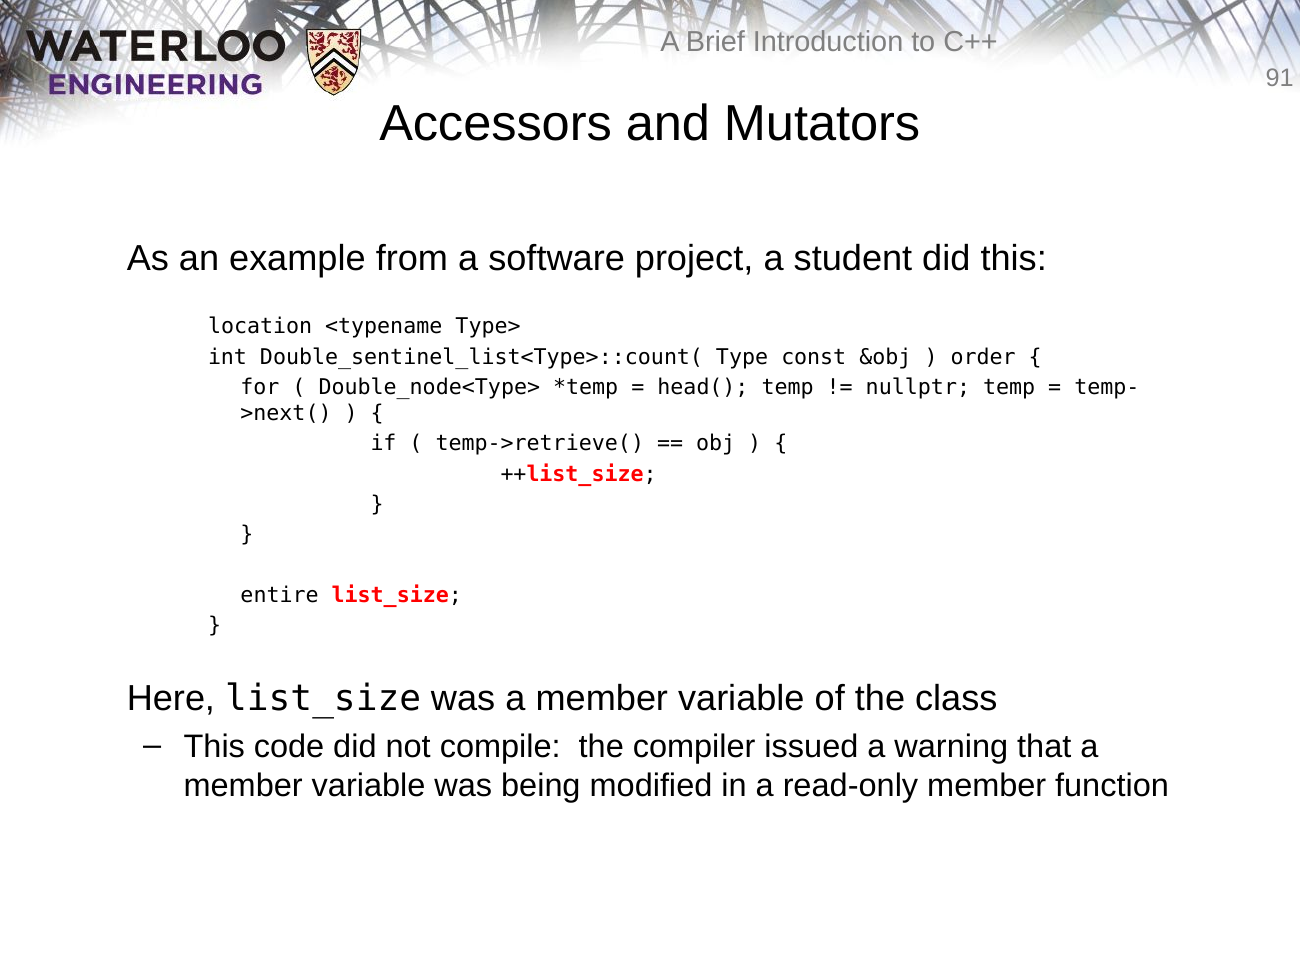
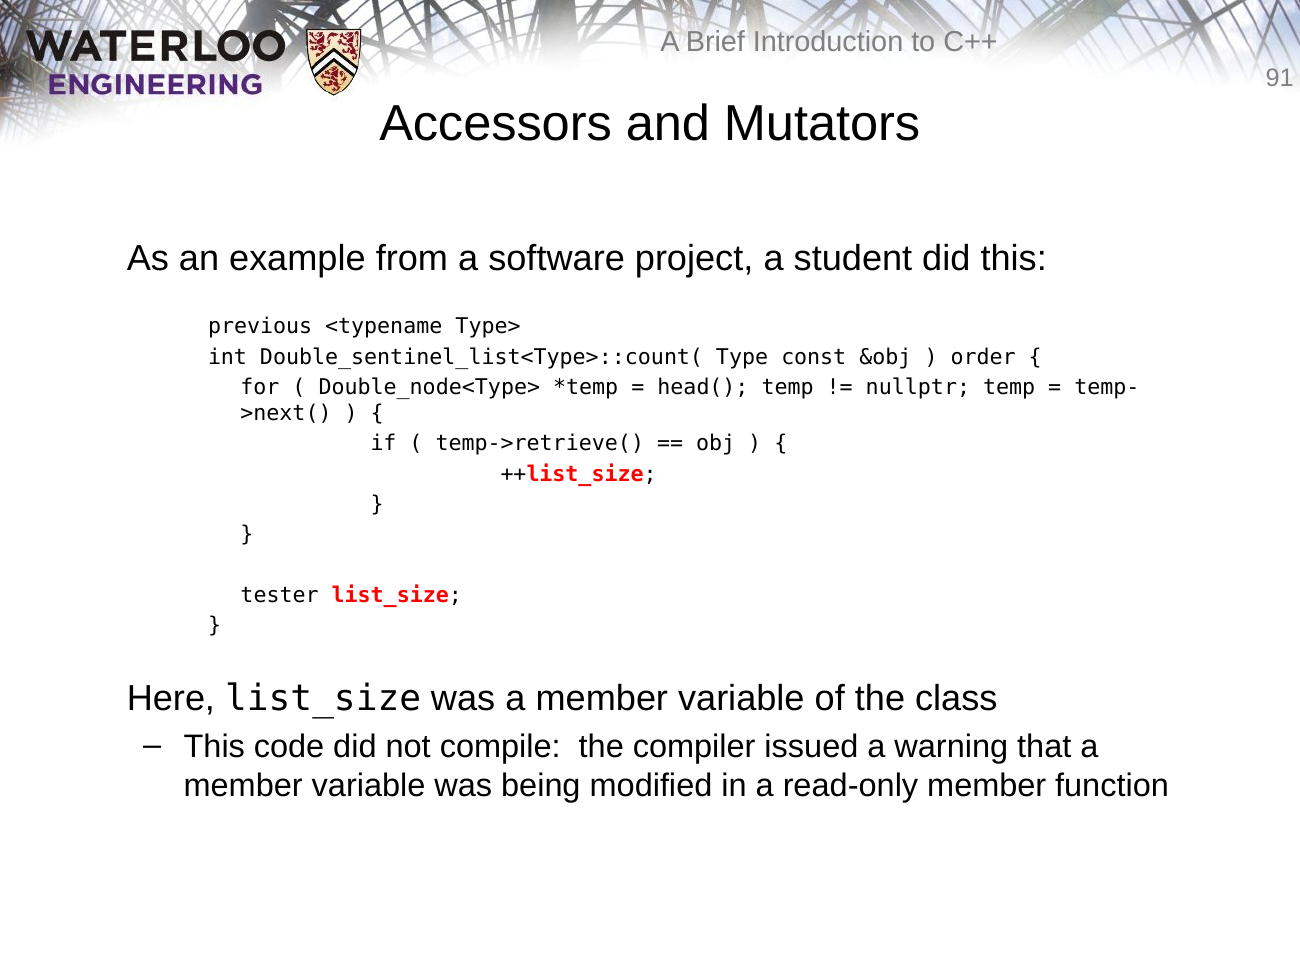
location: location -> previous
entire: entire -> tester
